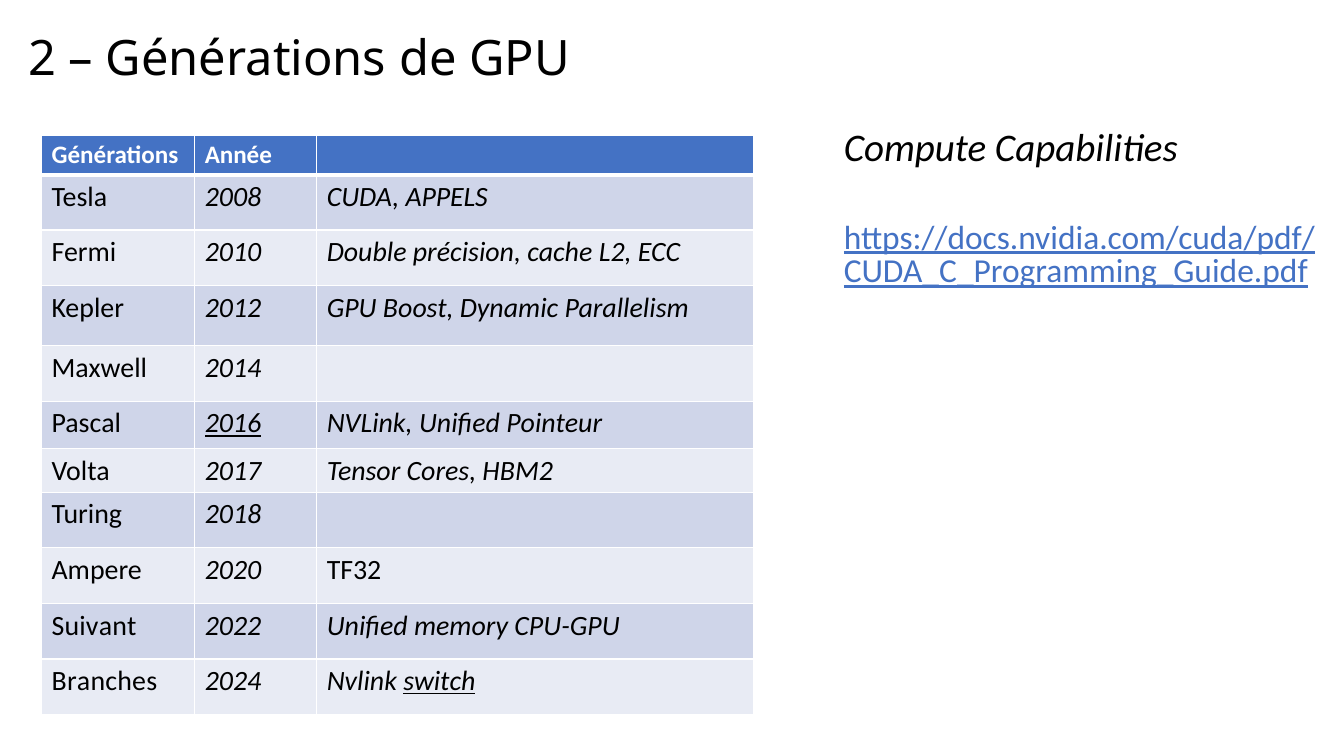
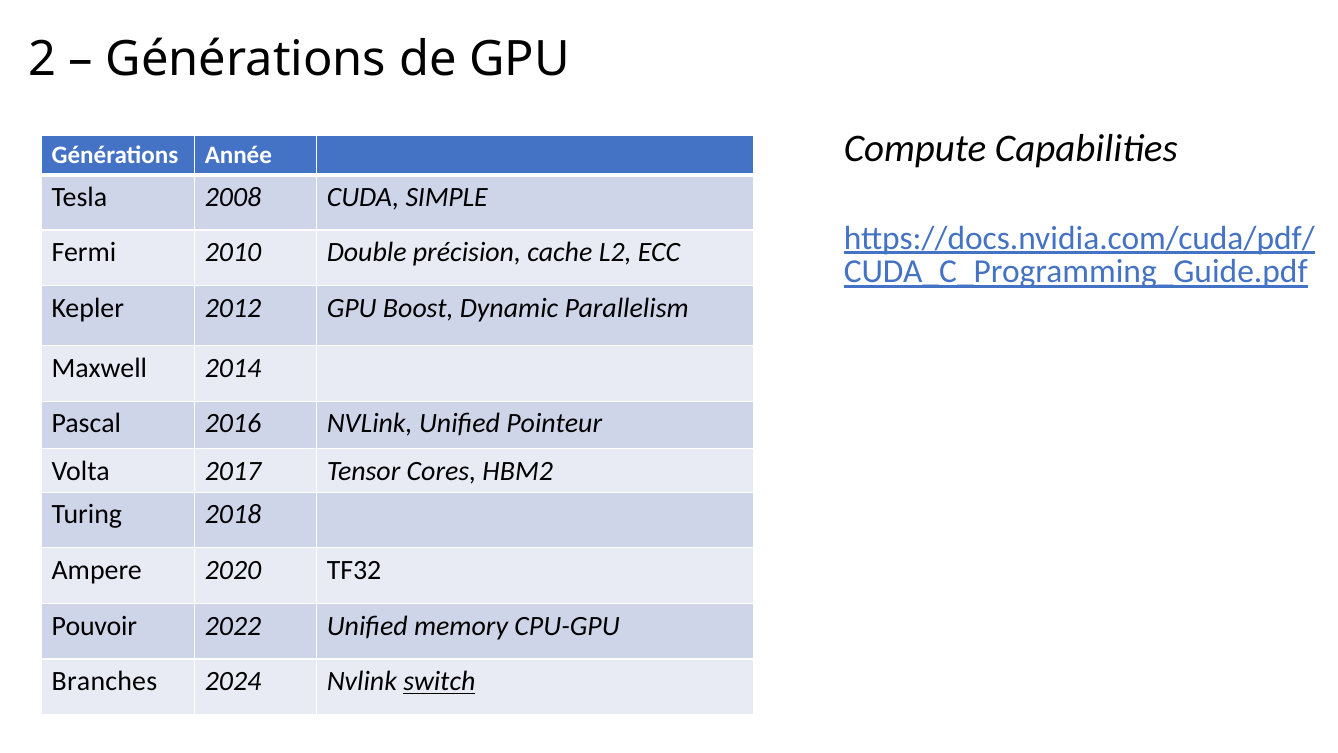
APPELS: APPELS -> SIMPLE
2016 underline: present -> none
Suivant: Suivant -> Pouvoir
